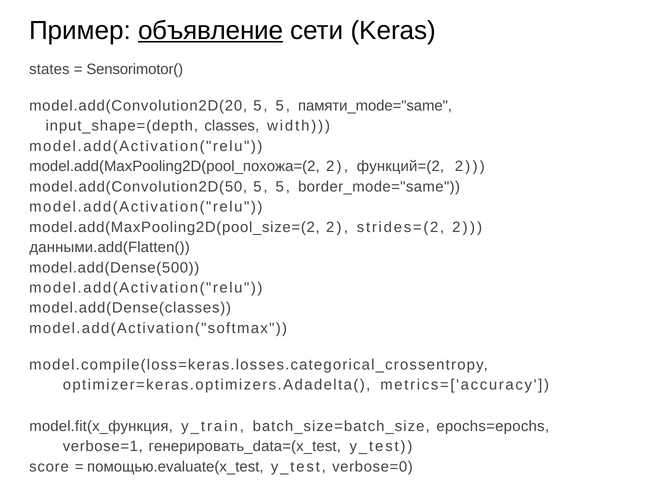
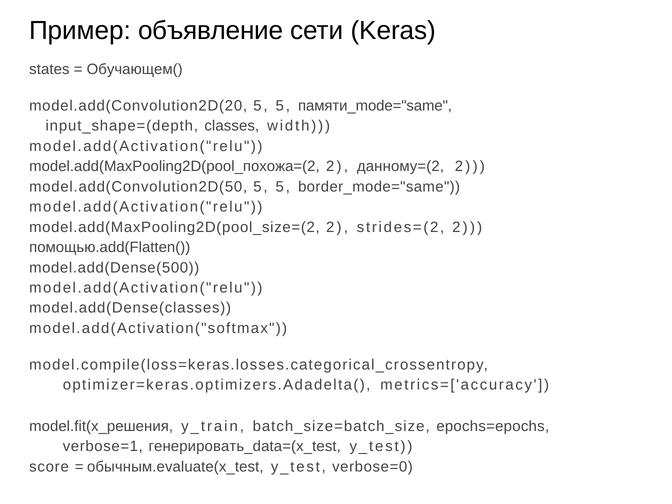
объявление underline: present -> none
Sensorimotor(: Sensorimotor( -> Обучающем(
функций=(2: функций=(2 -> данному=(2
данными.add(Flatten(: данными.add(Flatten( -> помощью.add(Flatten(
model.fit(x_функция: model.fit(x_функция -> model.fit(x_решения
помощью.evaluate(x_test: помощью.evaluate(x_test -> обычным.evaluate(x_test
